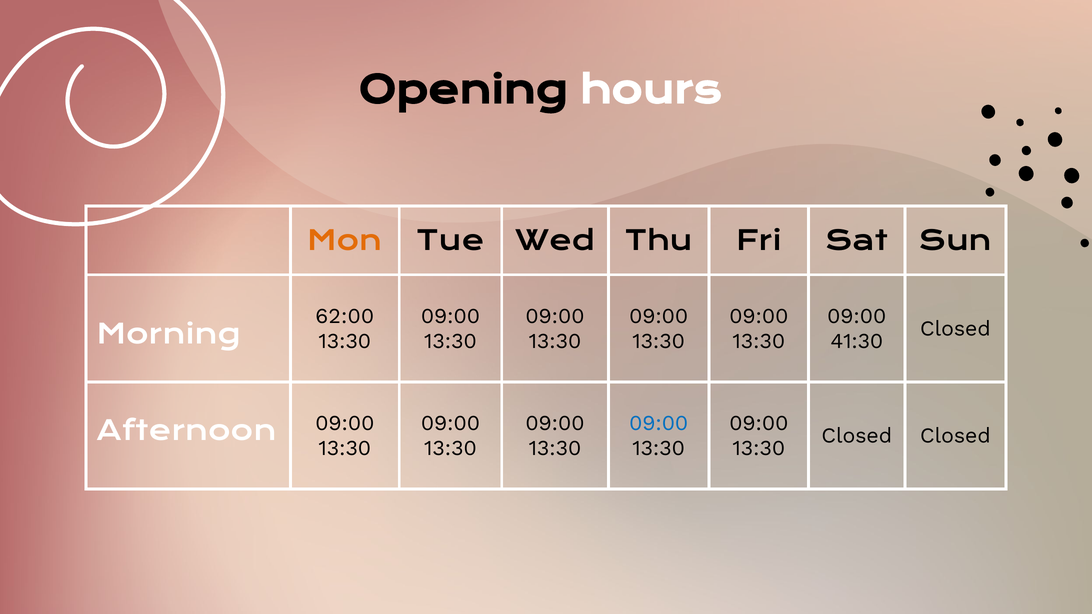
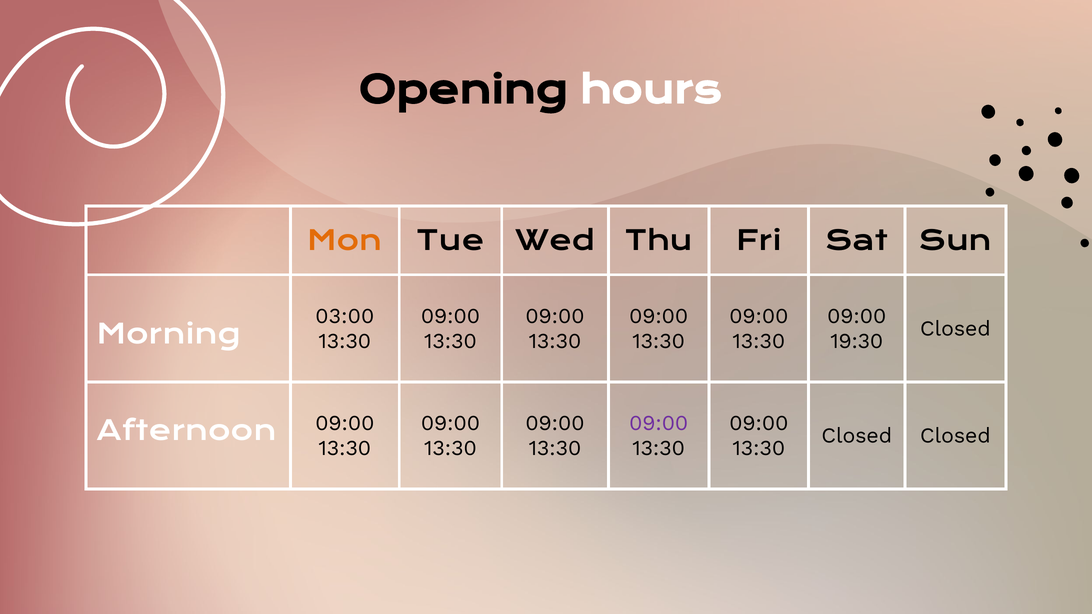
62:00: 62:00 -> 03:00
41:30: 41:30 -> 19:30
09:00 at (659, 424) colour: blue -> purple
